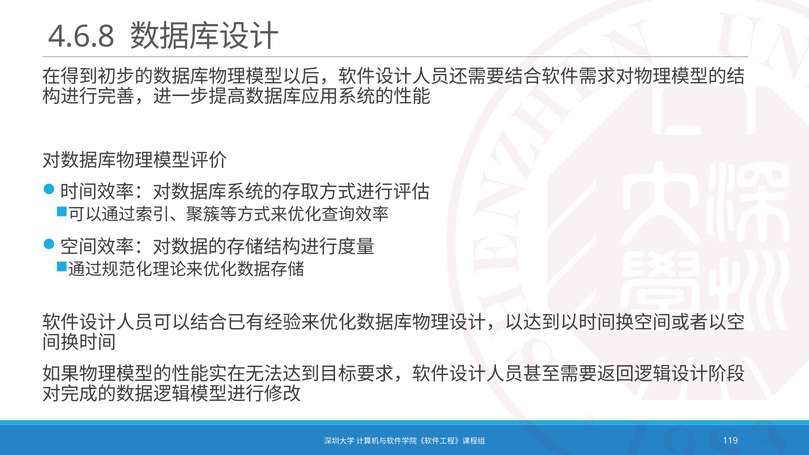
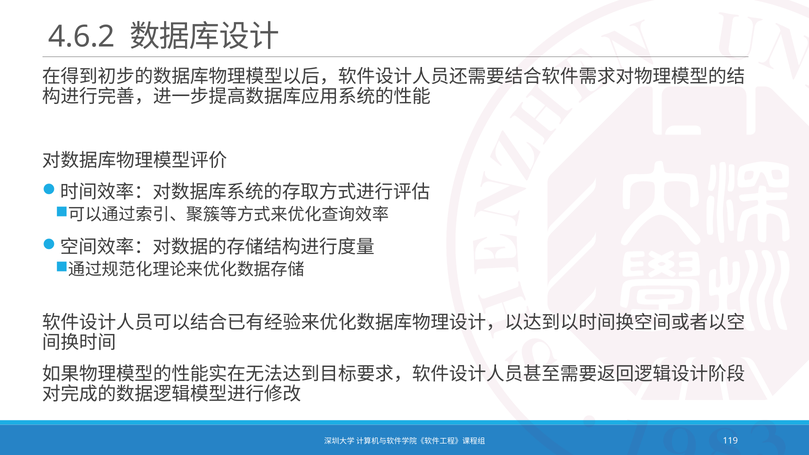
4.6.8: 4.6.8 -> 4.6.2
